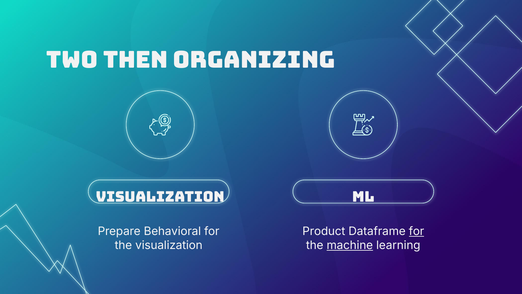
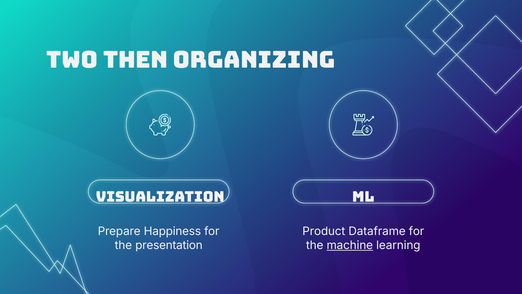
Behavioral: Behavioral -> Happiness
for at (417, 231) underline: present -> none
the visualization: visualization -> presentation
